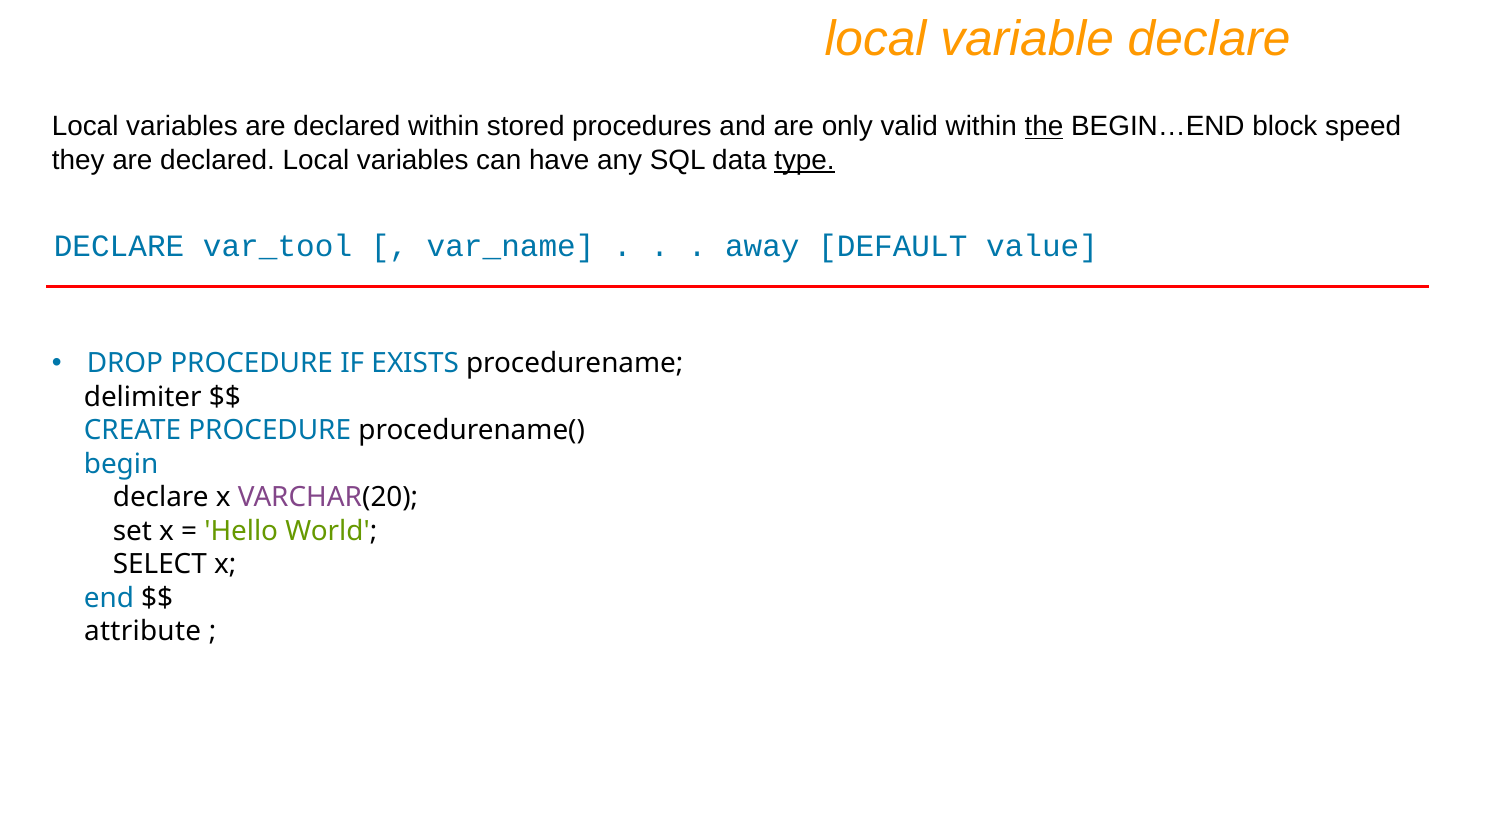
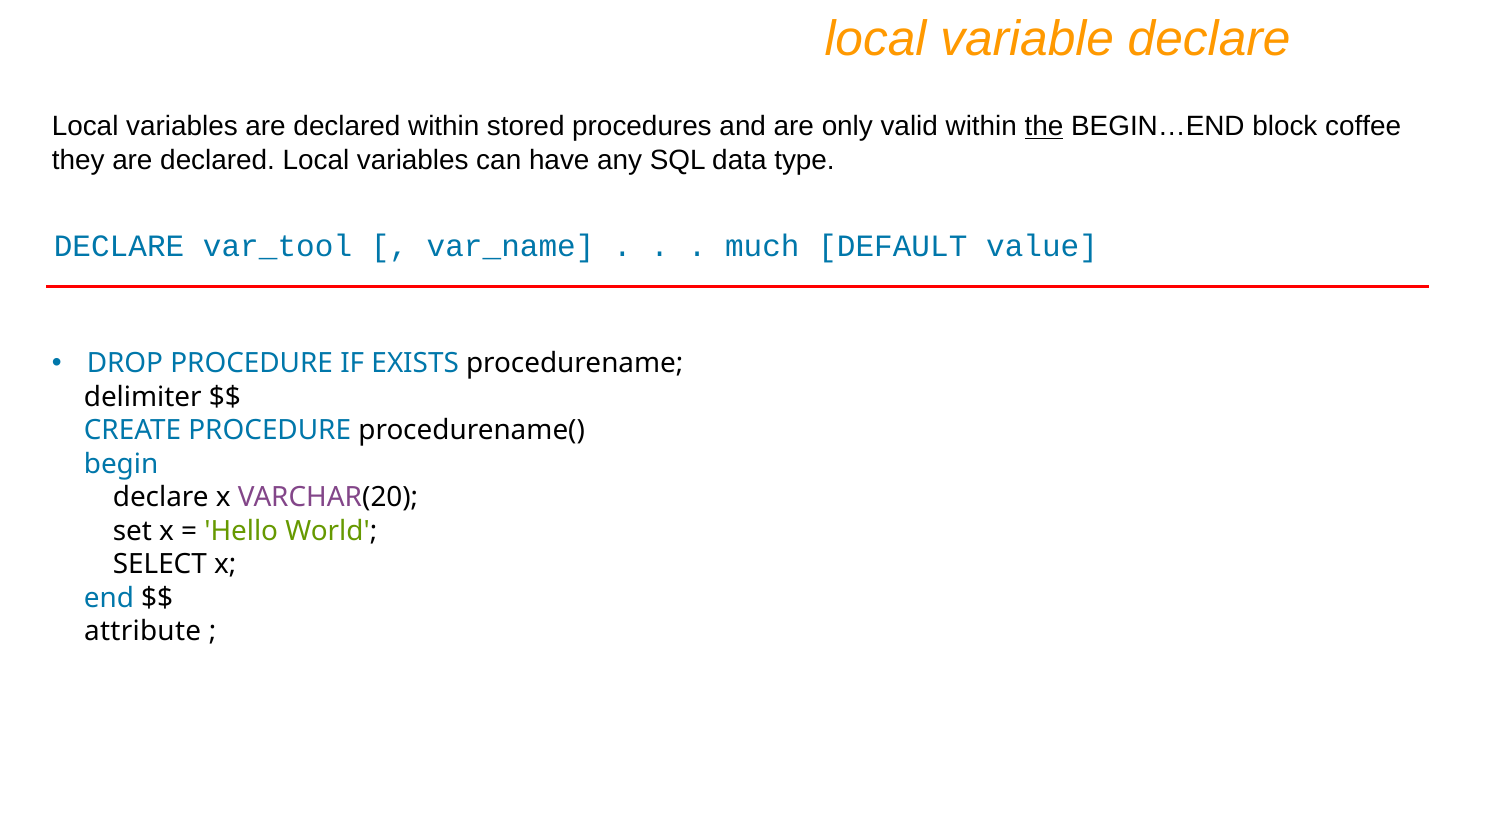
speed: speed -> coffee
type underline: present -> none
away: away -> much
